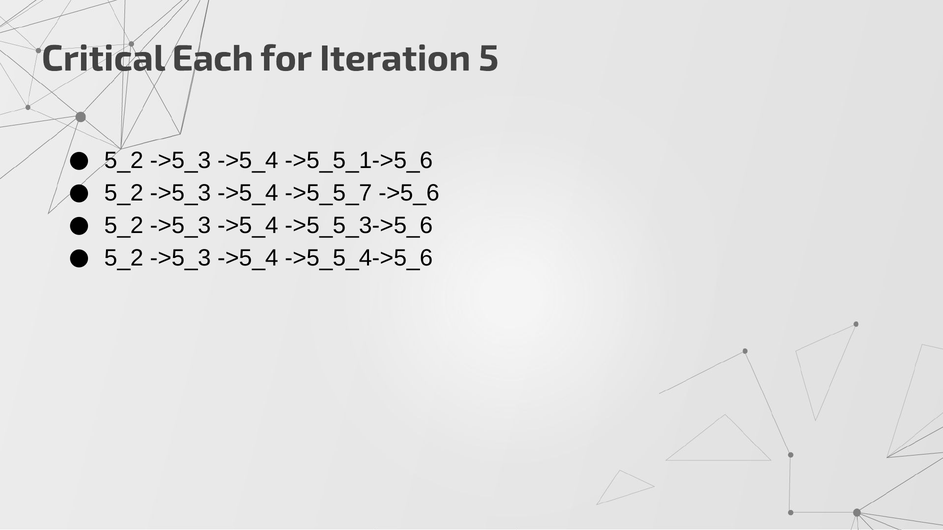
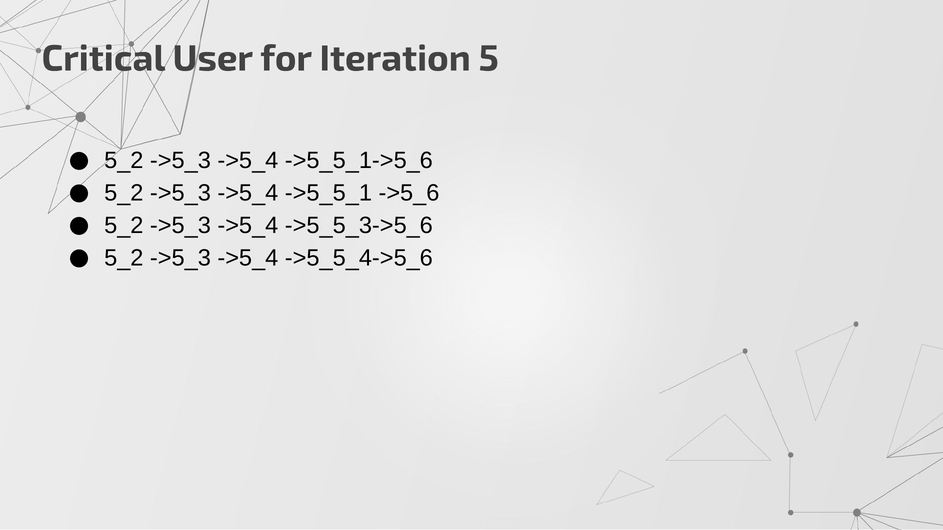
Each: Each -> User
->5_5_7: ->5_5_7 -> ->5_5_1
